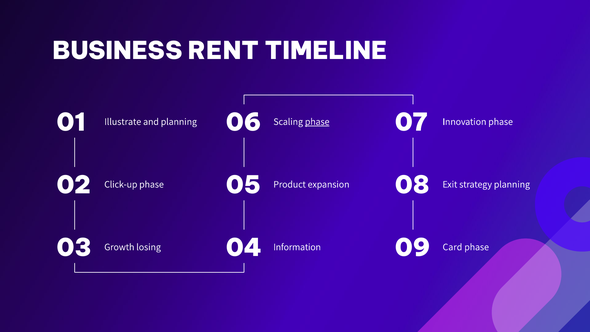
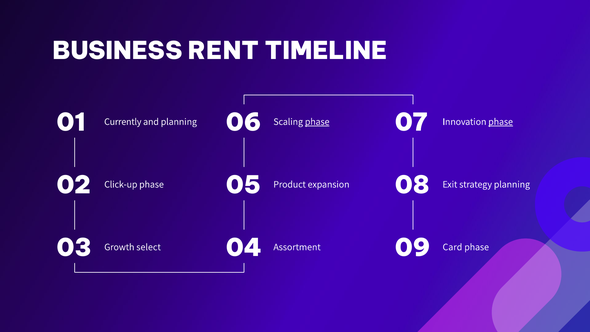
Illustrate: Illustrate -> Currently
phase at (501, 122) underline: none -> present
losing: losing -> select
Information: Information -> Assortment
